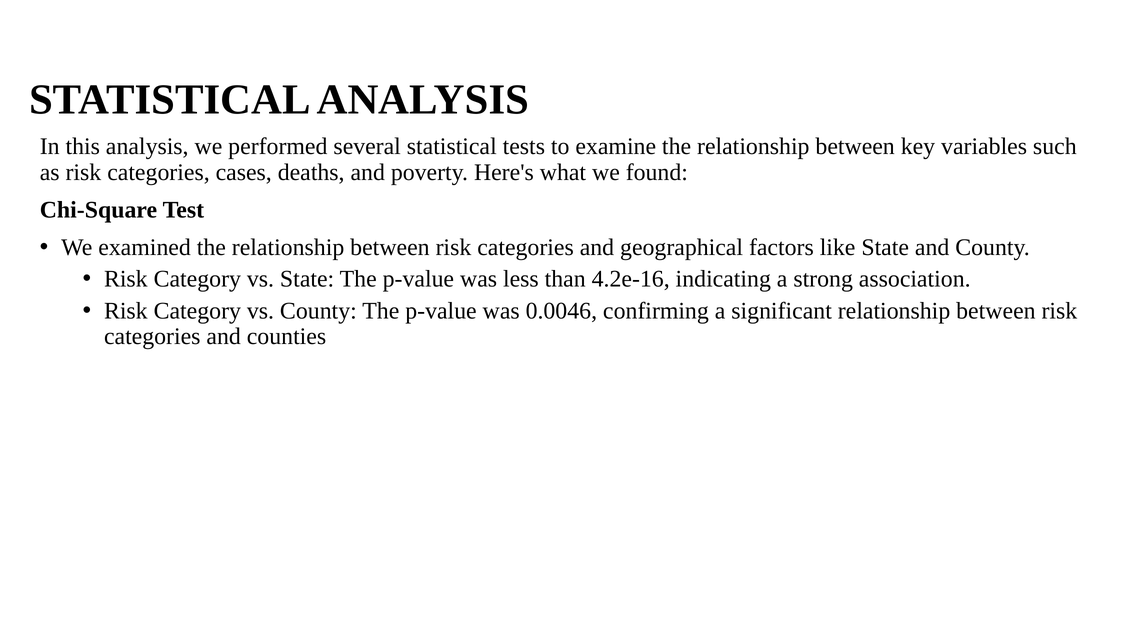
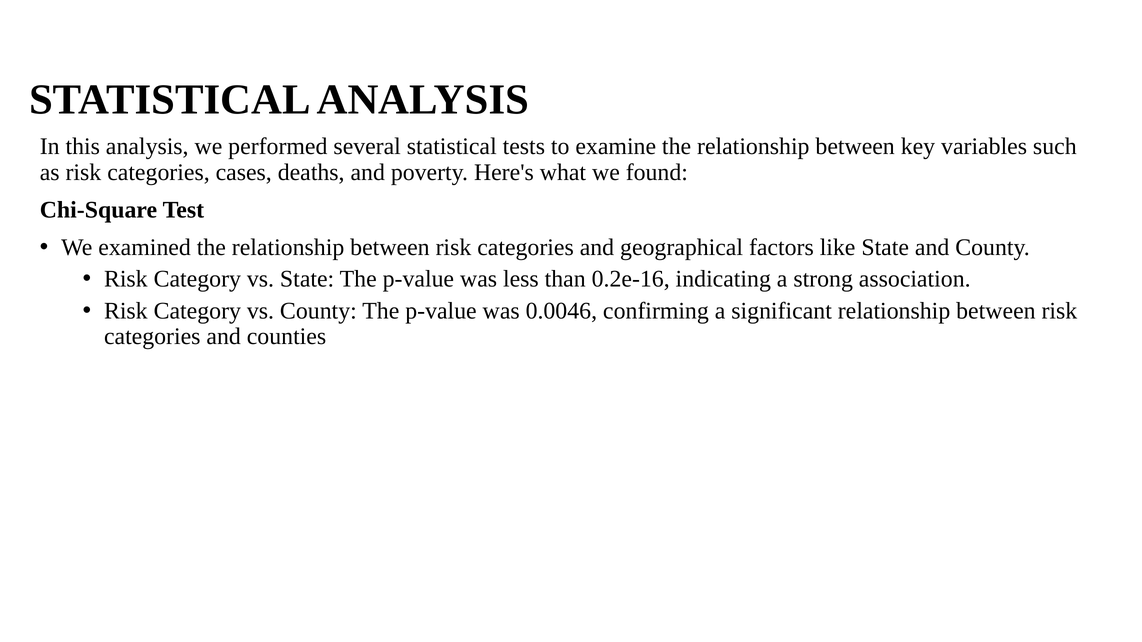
4.2e-16: 4.2e-16 -> 0.2e-16
